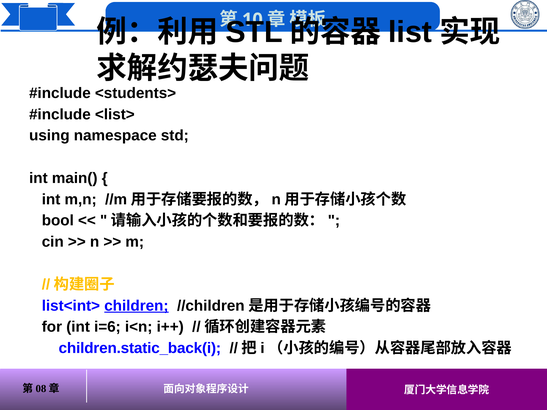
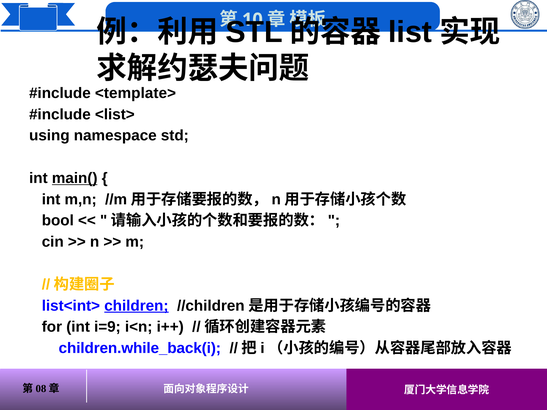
<students>: <students> -> <template>
main( underline: none -> present
i=6: i=6 -> i=9
children.static_back(i: children.static_back(i -> children.while_back(i
